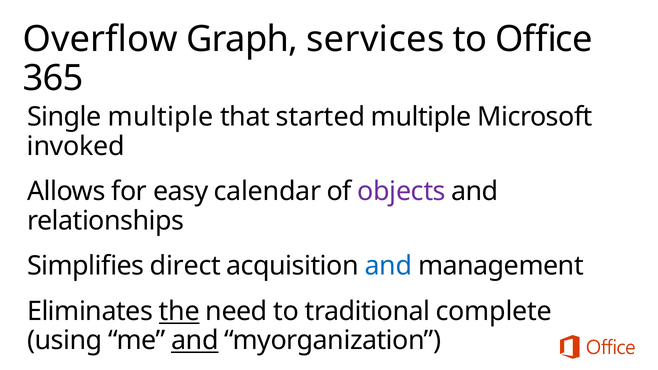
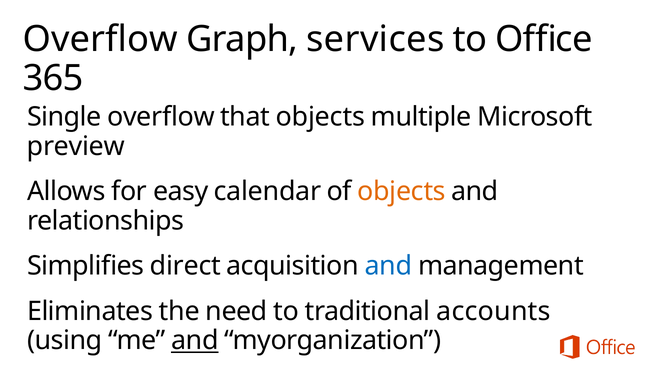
Single multiple: multiple -> overflow
that started: started -> objects
invoked: invoked -> preview
objects at (401, 192) colour: purple -> orange
the underline: present -> none
complete: complete -> accounts
